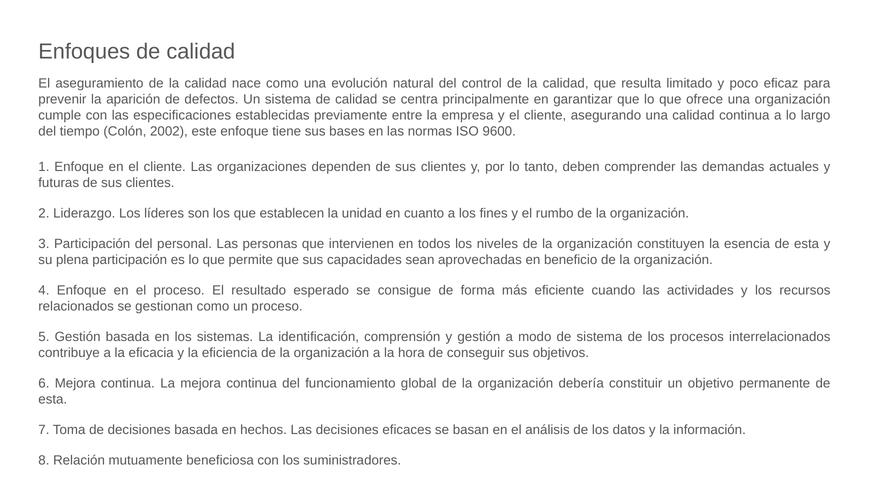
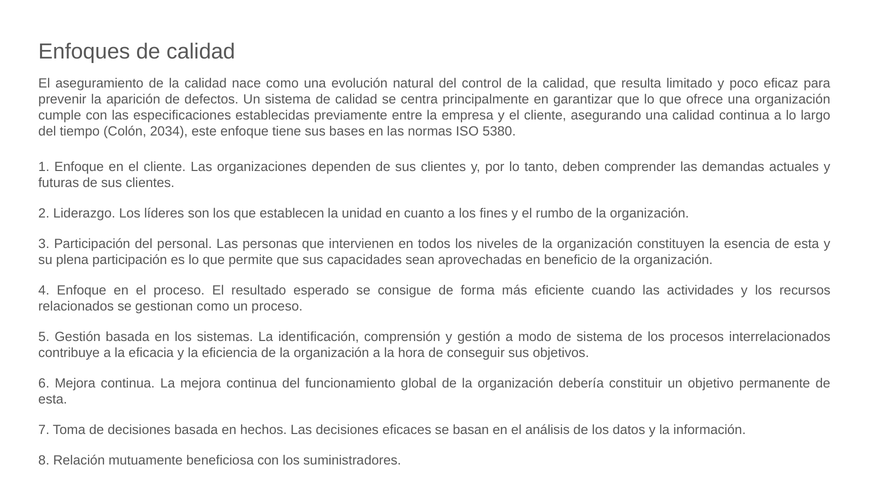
2002: 2002 -> 2034
9600: 9600 -> 5380
